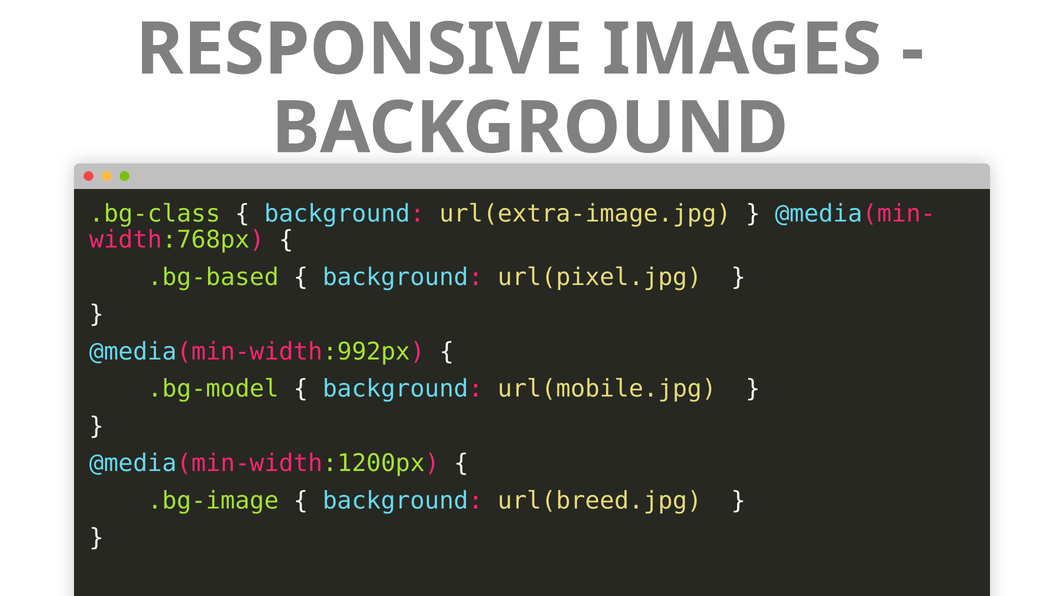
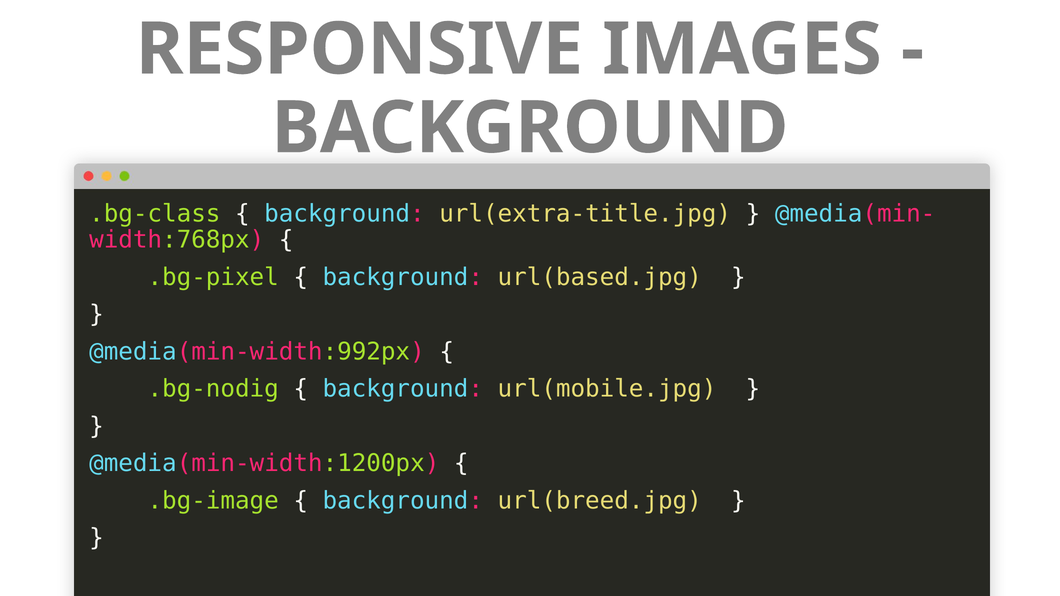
url(extra-image.jpg: url(extra-image.jpg -> url(extra-title.jpg
.bg-based: .bg-based -> .bg-pixel
url(pixel.jpg: url(pixel.jpg -> url(based.jpg
.bg-model: .bg-model -> .bg-nodig
